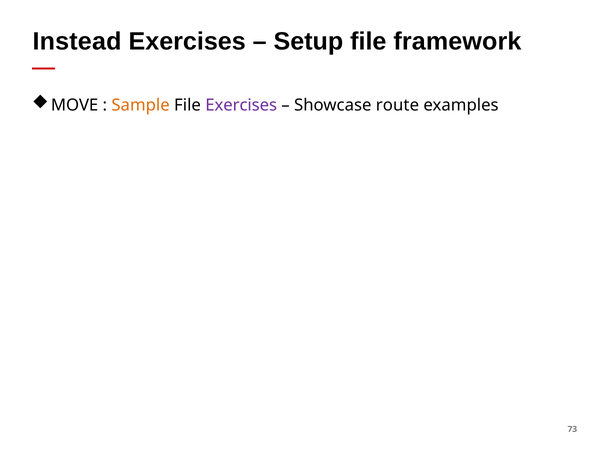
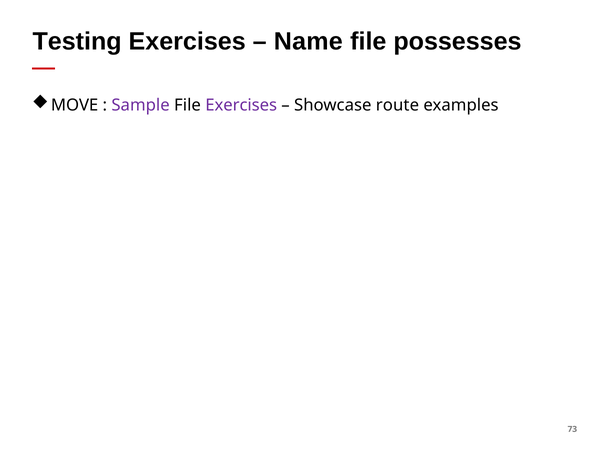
Instead: Instead -> Testing
Setup: Setup -> Name
framework: framework -> possesses
Sample colour: orange -> purple
